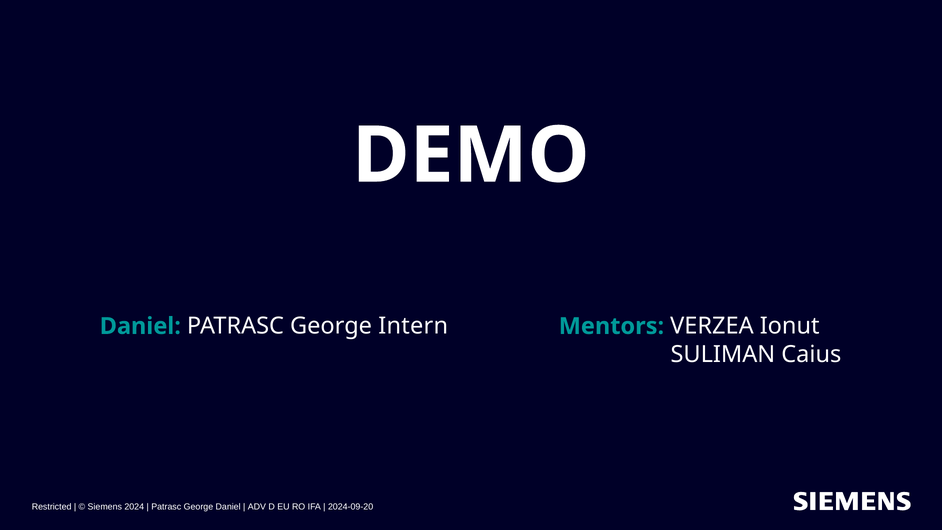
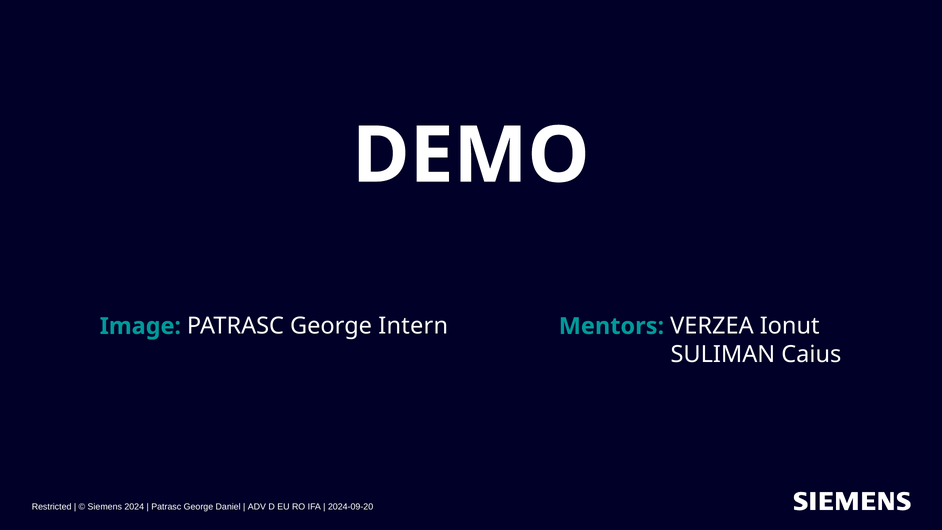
Daniel at (140, 326): Daniel -> Image
